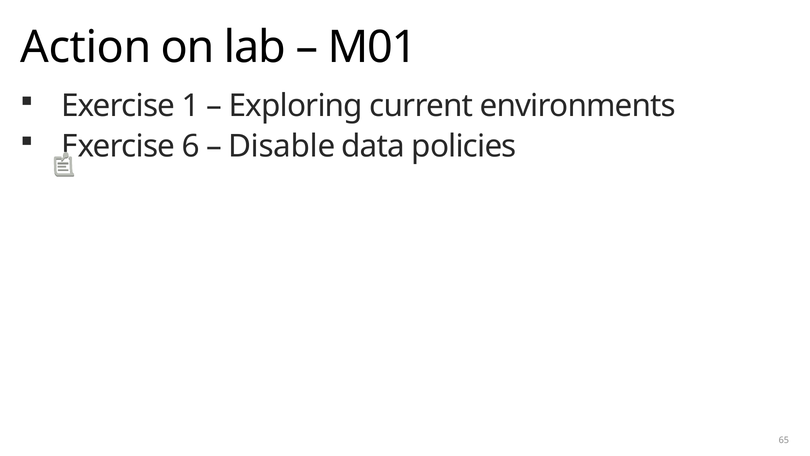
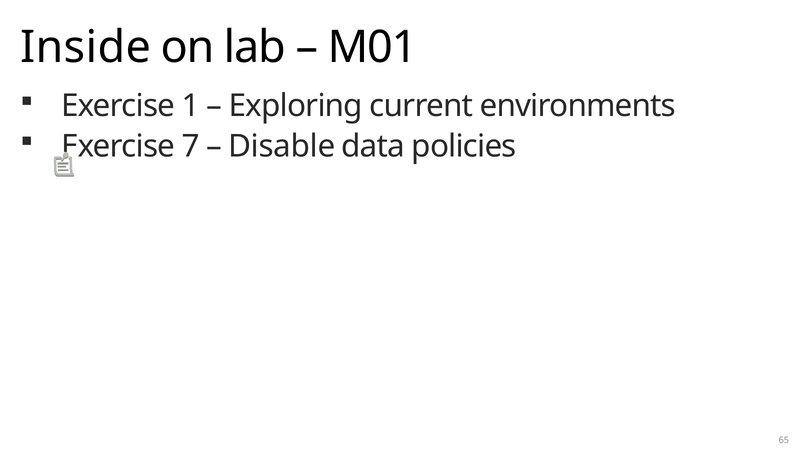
Action: Action -> Inside
6: 6 -> 7
